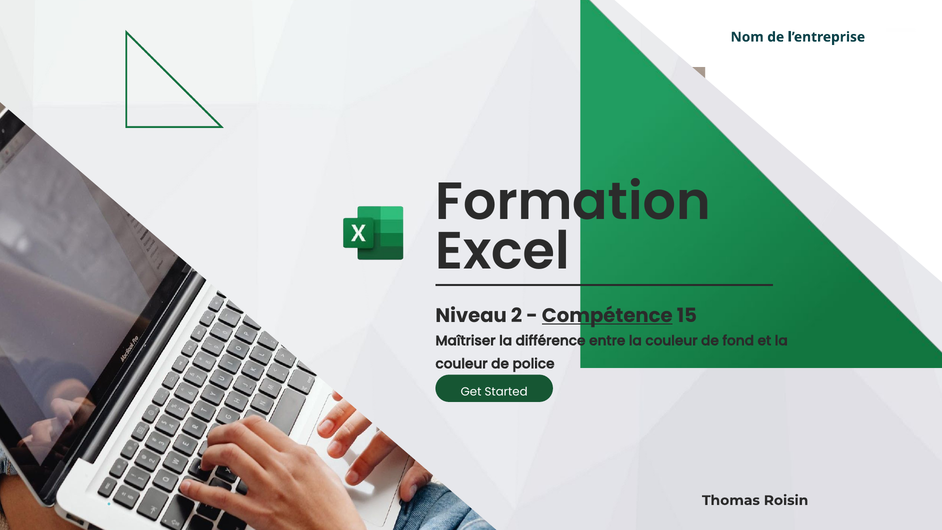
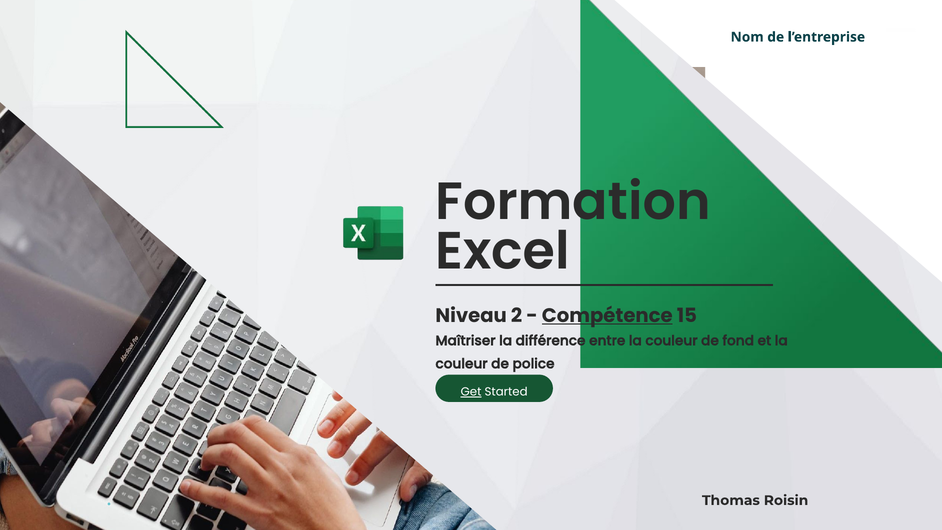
Get underline: none -> present
